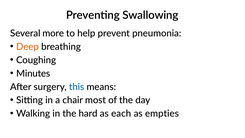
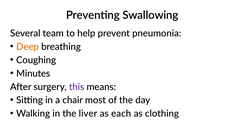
more: more -> team
this colour: blue -> purple
hard: hard -> liver
empties: empties -> clothing
